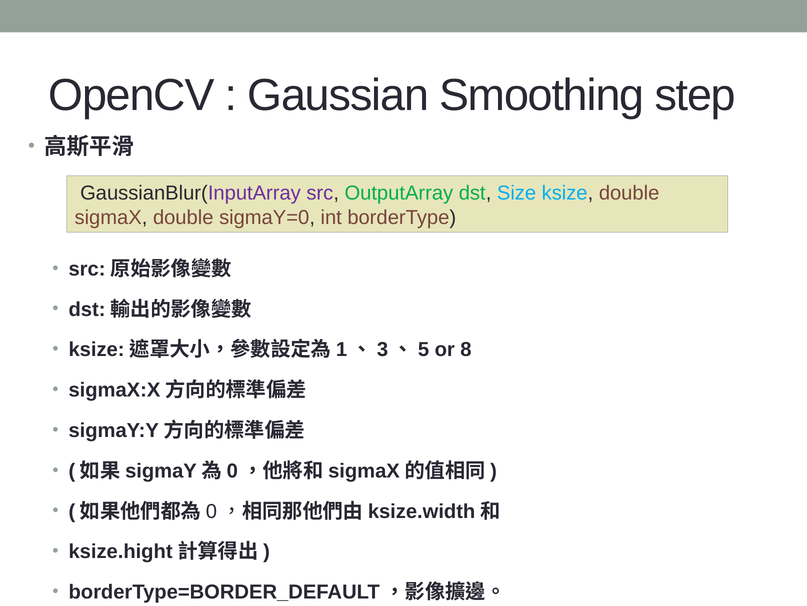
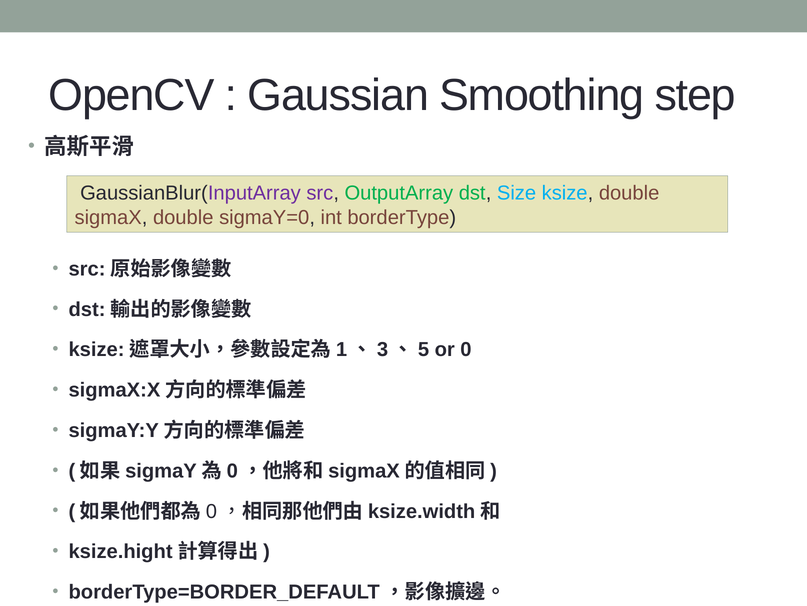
8: 8 -> 0
